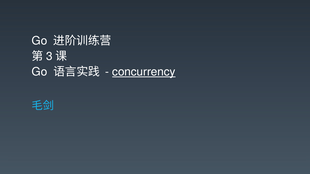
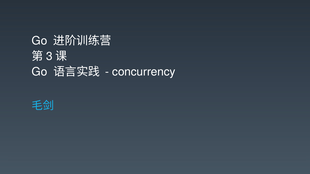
concurrency underline: present -> none
